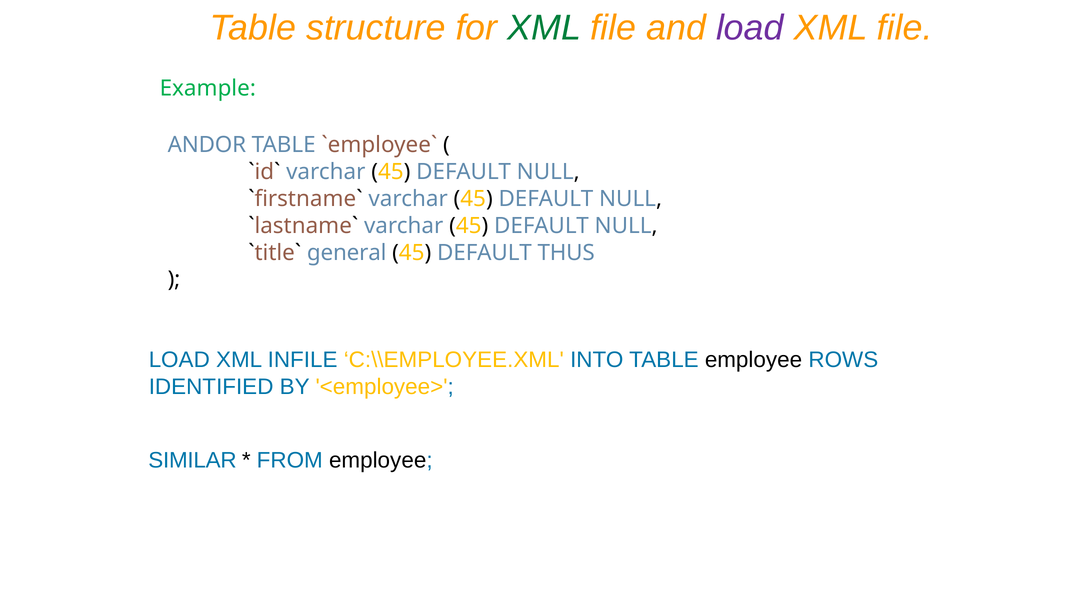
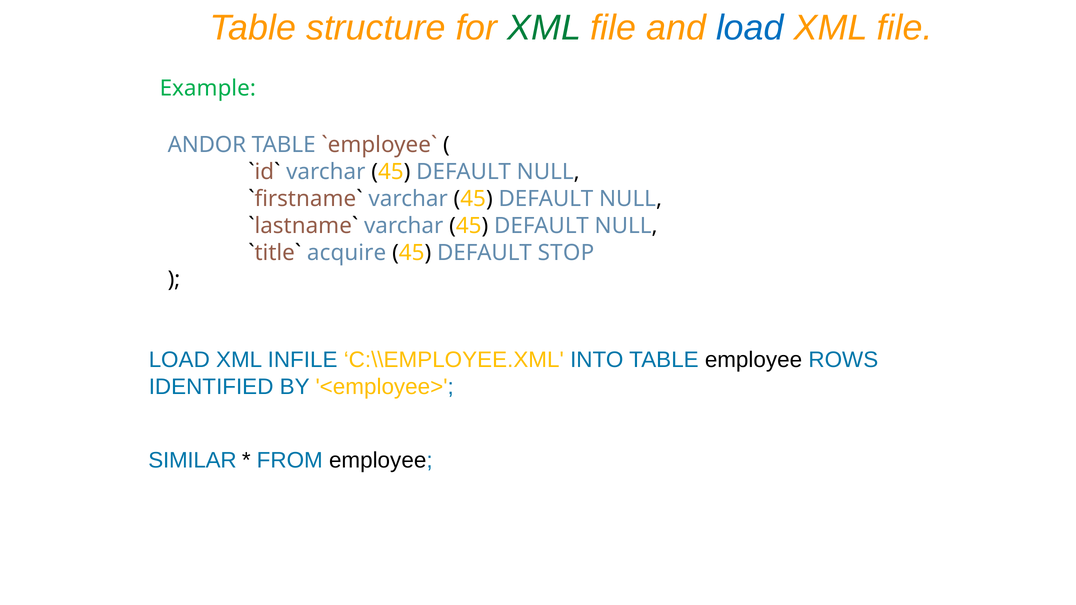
load at (750, 28) colour: purple -> blue
general: general -> acquire
THUS: THUS -> STOP
